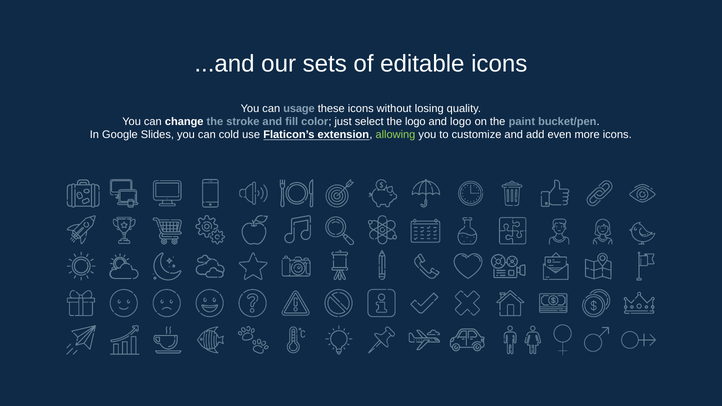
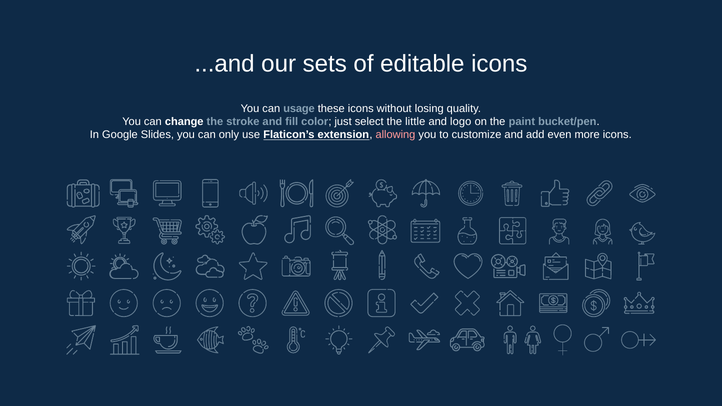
the logo: logo -> little
cold: cold -> only
allowing colour: light green -> pink
